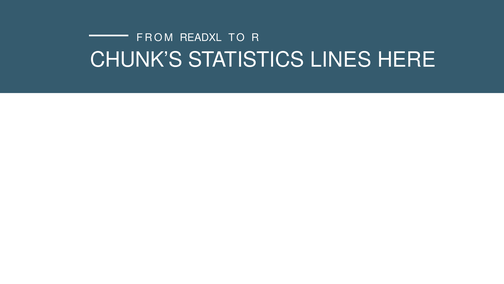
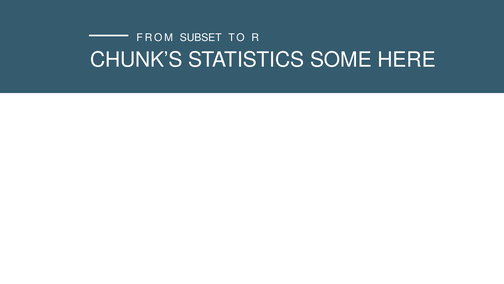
READXL: READXL -> SUBSET
LINES: LINES -> SOME
